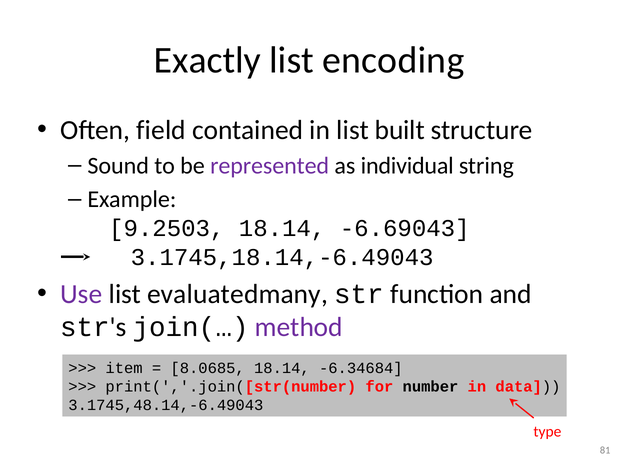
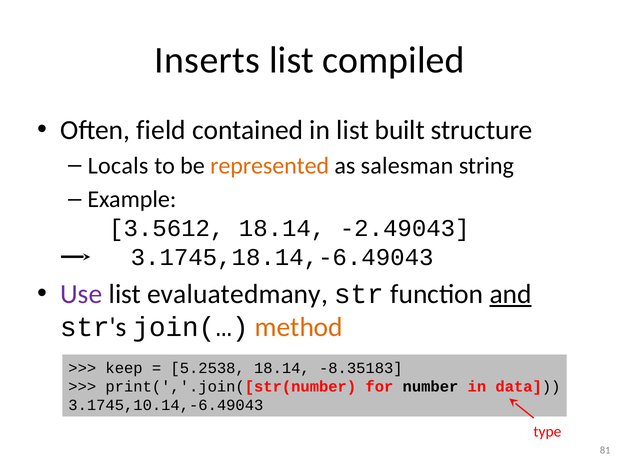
Exactly: Exactly -> Inserts
encoding: encoding -> compiled
Sound: Sound -> Locals
represented colour: purple -> orange
individual: individual -> salesman
9.2503: 9.2503 -> 3.5612
-6.69043: -6.69043 -> -2.49043
and underline: none -> present
method colour: purple -> orange
item: item -> keep
8.0685: 8.0685 -> 5.2538
-6.34684: -6.34684 -> -8.35183
3.1745,48.14,-6.49043: 3.1745,48.14,-6.49043 -> 3.1745,10.14,-6.49043
